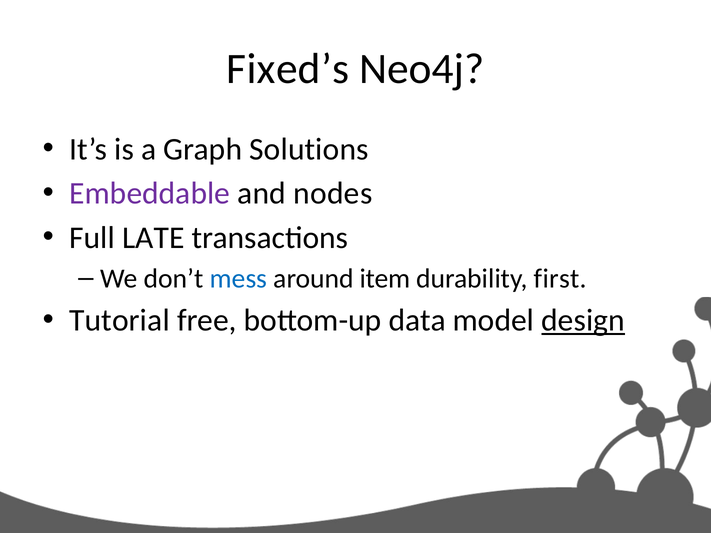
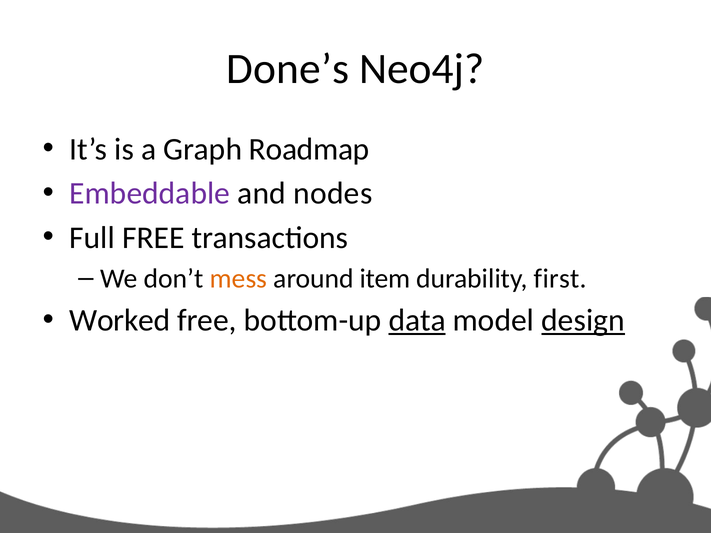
Fixed’s: Fixed’s -> Done’s
Solutions: Solutions -> Roadmap
Full LATE: LATE -> FREE
mess colour: blue -> orange
Tutorial: Tutorial -> Worked
data underline: none -> present
